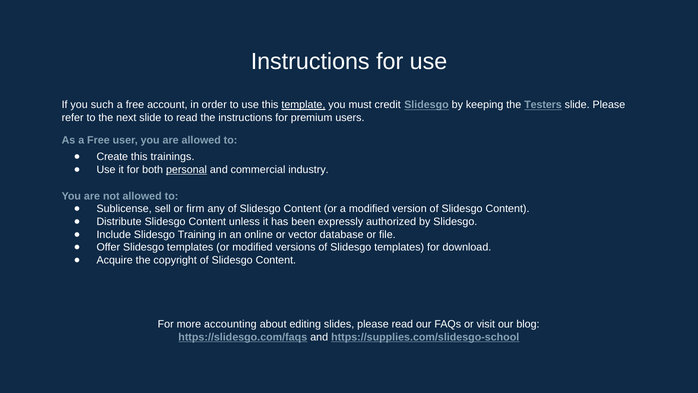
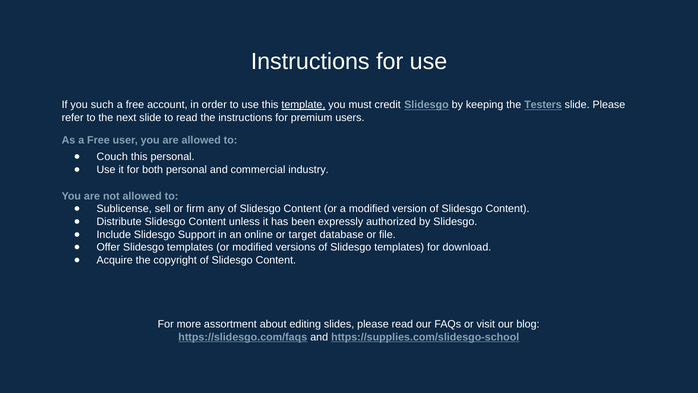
Create: Create -> Couch
this trainings: trainings -> personal
personal at (186, 170) underline: present -> none
Training: Training -> Support
vector: vector -> target
accounting: accounting -> assortment
